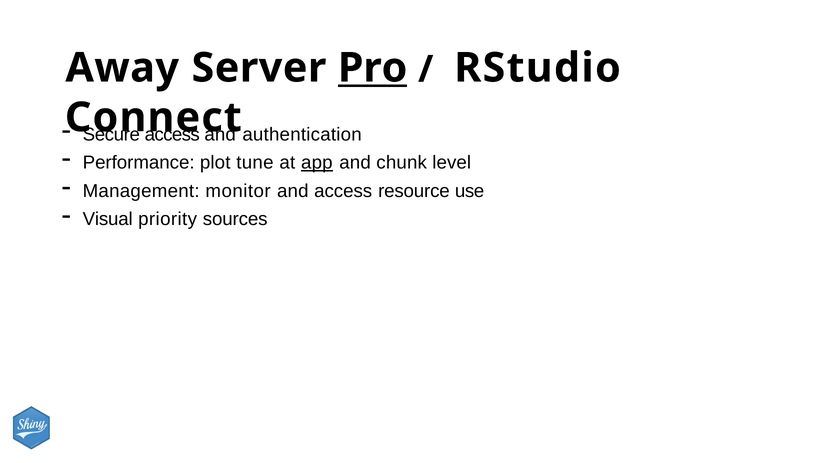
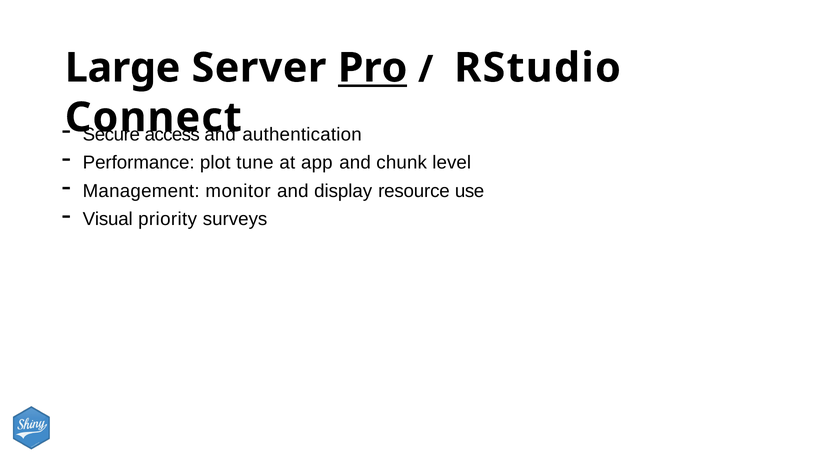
Away: Away -> Large
app underline: present -> none
and access: access -> display
sources: sources -> surveys
